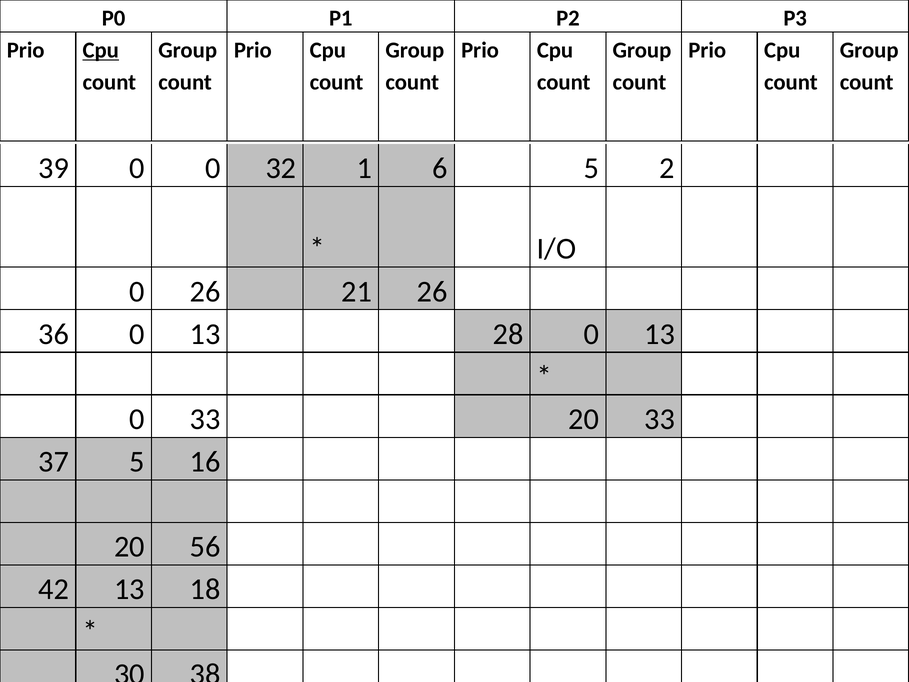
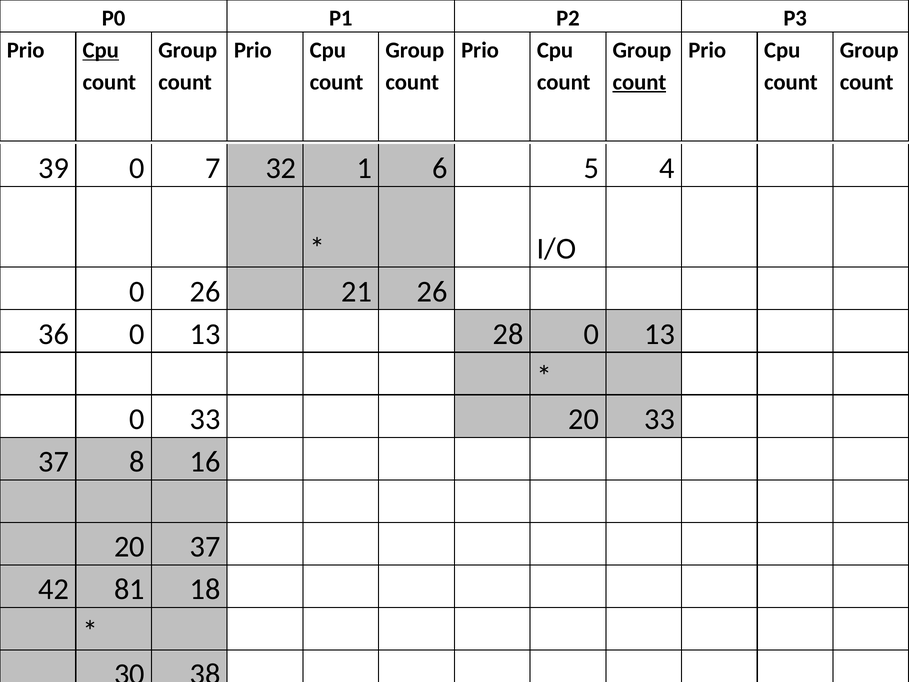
count at (639, 82) underline: none -> present
0 0: 0 -> 7
2: 2 -> 4
37 5: 5 -> 8
20 56: 56 -> 37
42 13: 13 -> 81
